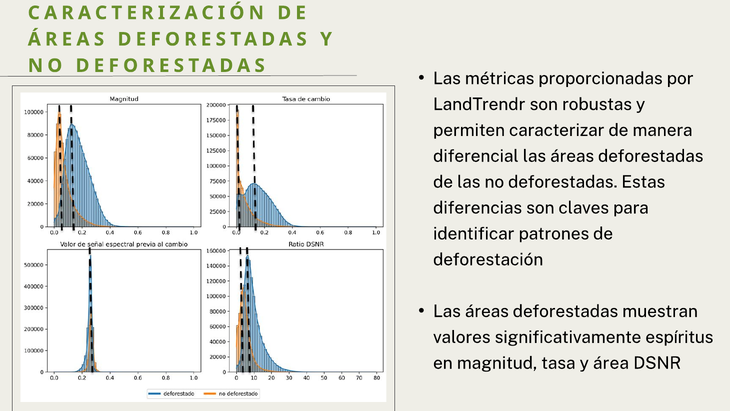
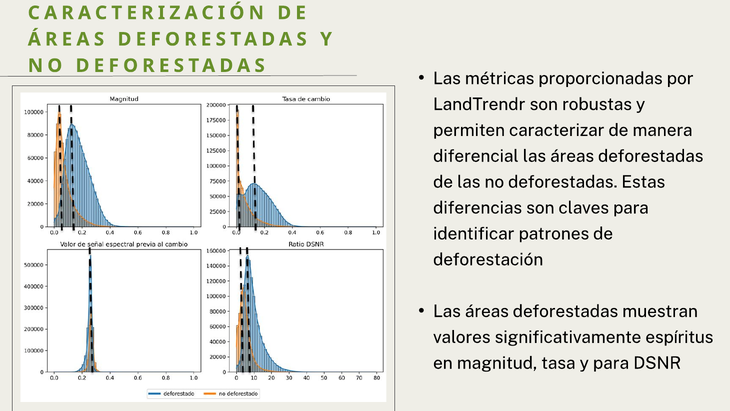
y área: área -> para
